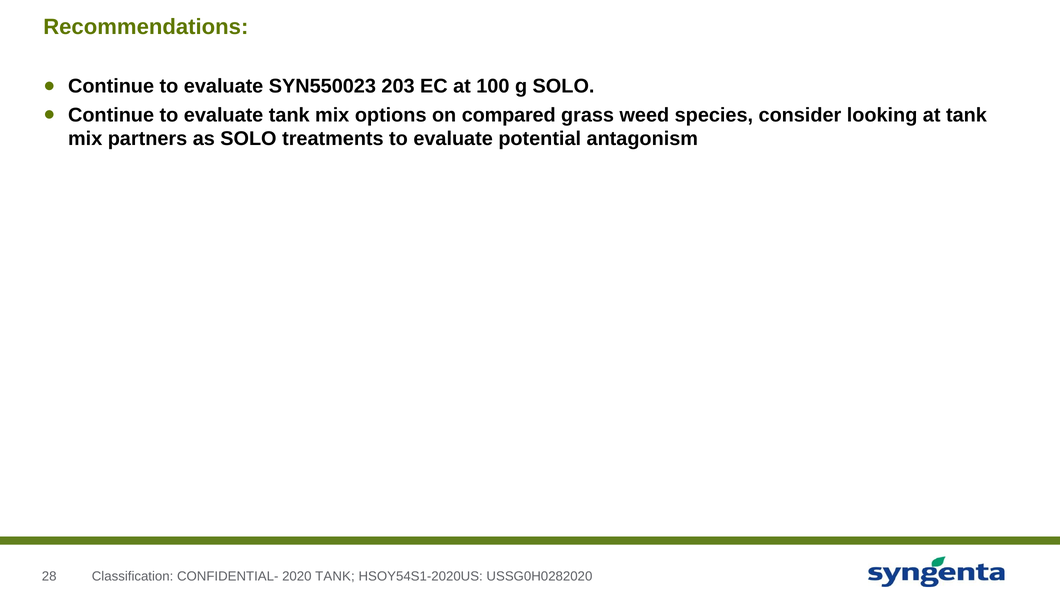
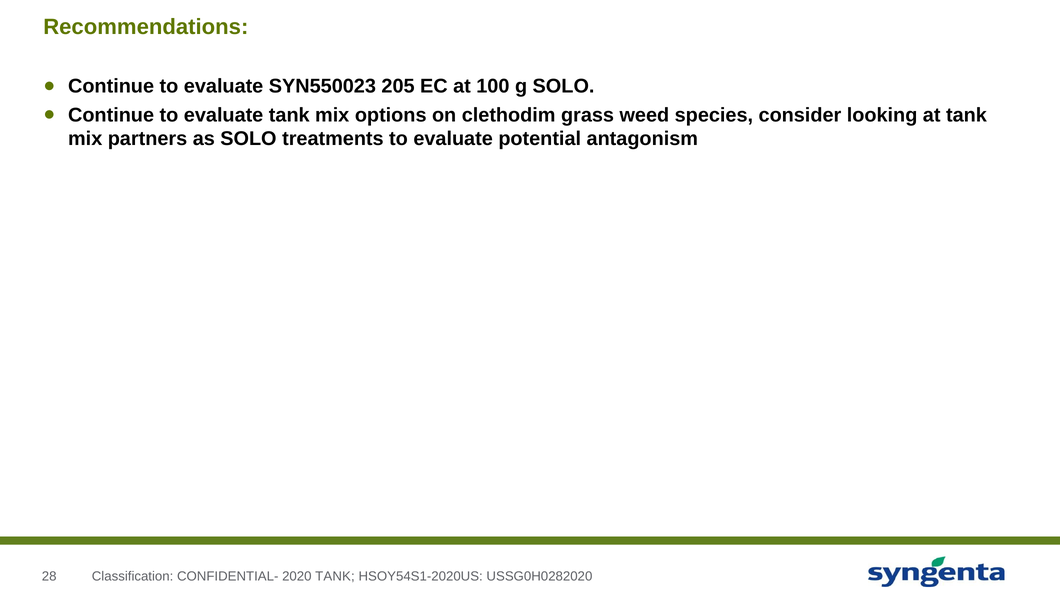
203: 203 -> 205
compared: compared -> clethodim
